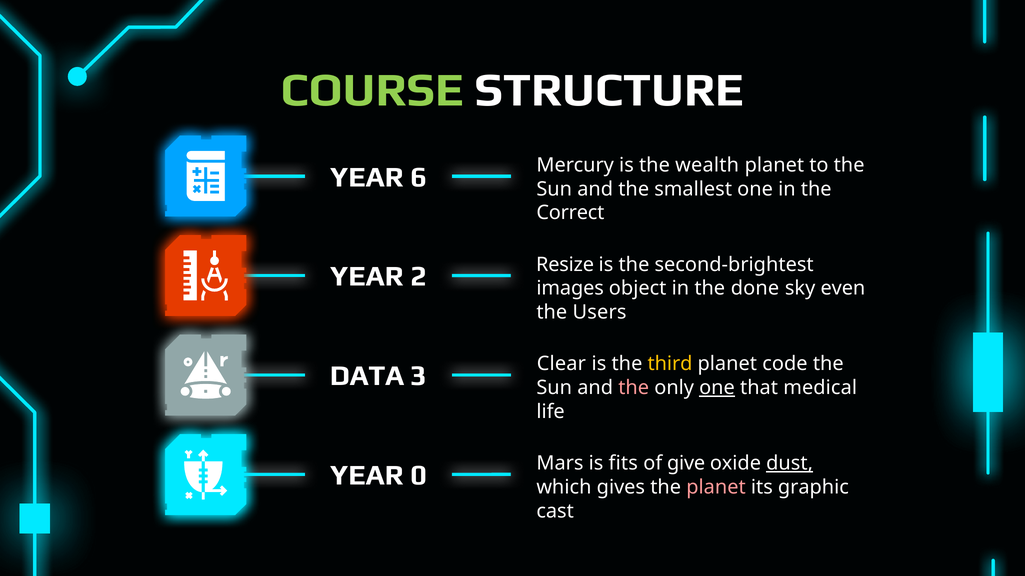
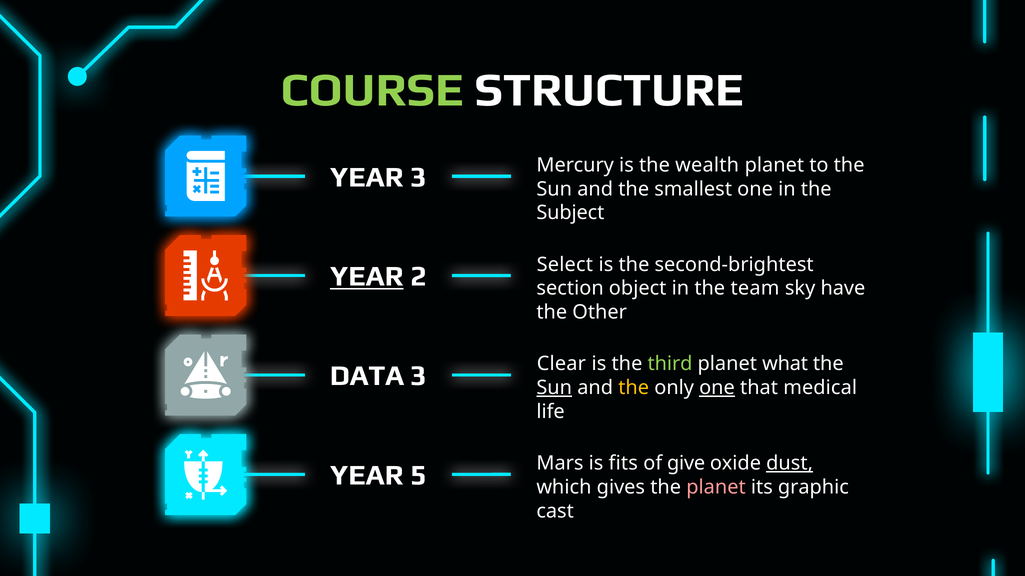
YEAR 6: 6 -> 3
Correct: Correct -> Subject
YEAR at (367, 277) underline: none -> present
Resize: Resize -> Select
images: images -> section
done: done -> team
even: even -> have
Users: Users -> Other
third colour: yellow -> light green
code: code -> what
Sun at (554, 388) underline: none -> present
the at (634, 388) colour: pink -> yellow
0: 0 -> 5
